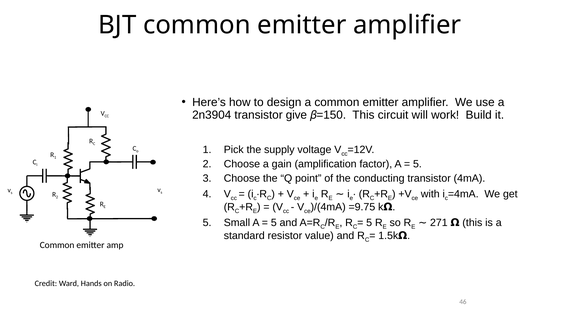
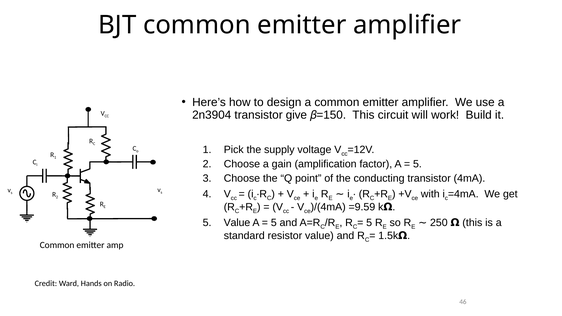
=9.75: =9.75 -> =9.59
5 Small: Small -> Value
271: 271 -> 250
